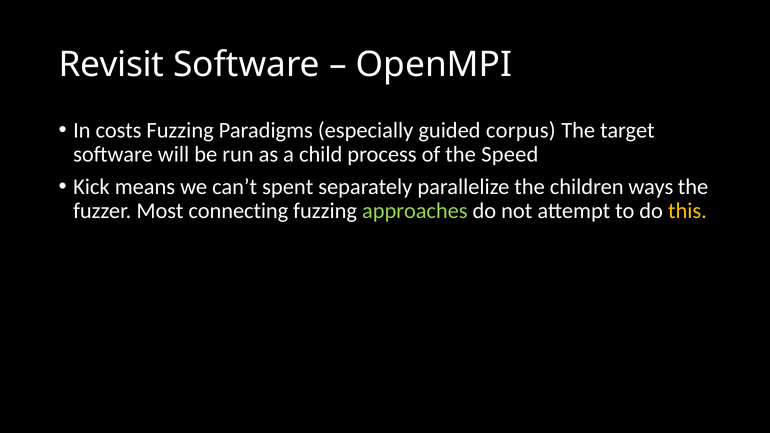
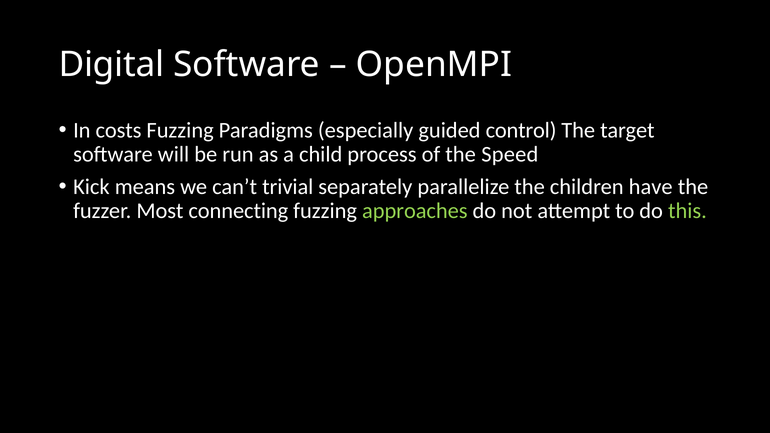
Revisit: Revisit -> Digital
corpus: corpus -> control
spent: spent -> trivial
ways: ways -> have
this colour: yellow -> light green
